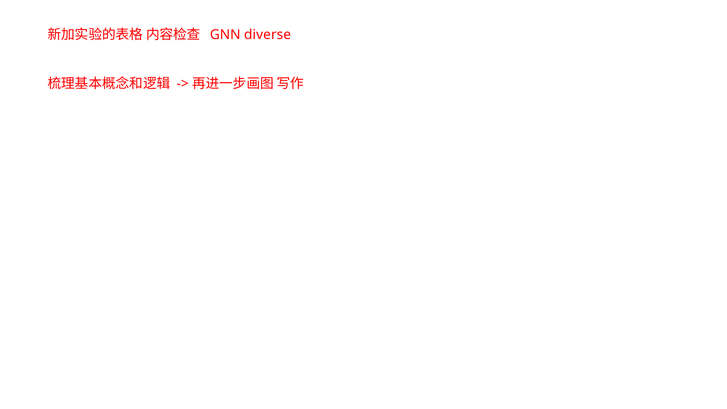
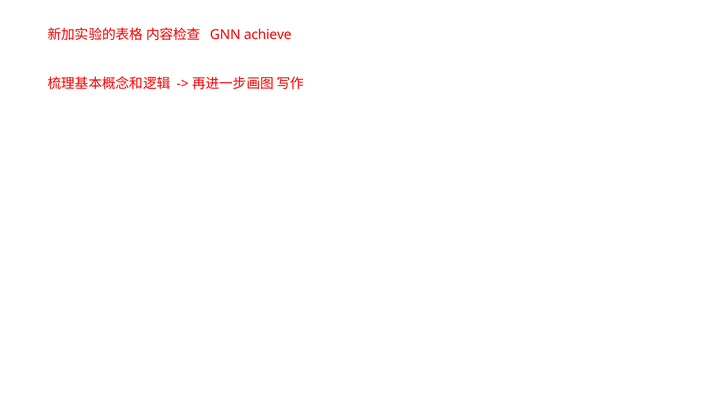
diverse: diverse -> achieve
